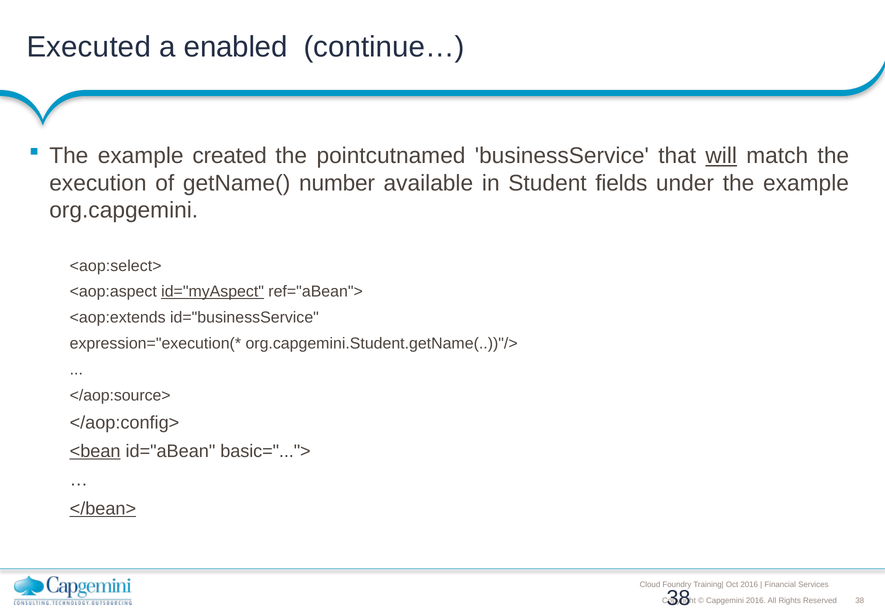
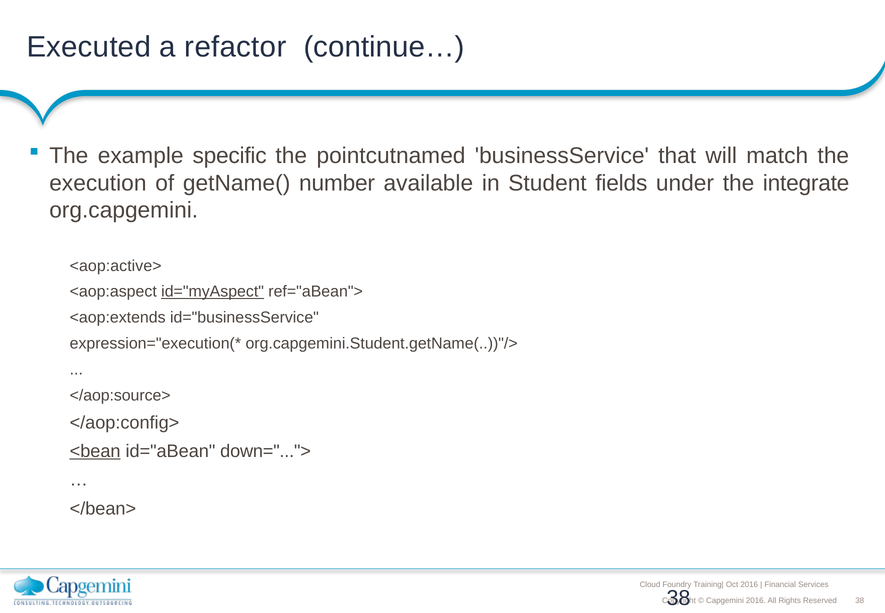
enabled: enabled -> refactor
created: created -> specific
will underline: present -> none
under the example: example -> integrate
<aop:select>: <aop:select> -> <aop:active>
basic="...">: basic="..."> -> down="...">
</bean> underline: present -> none
